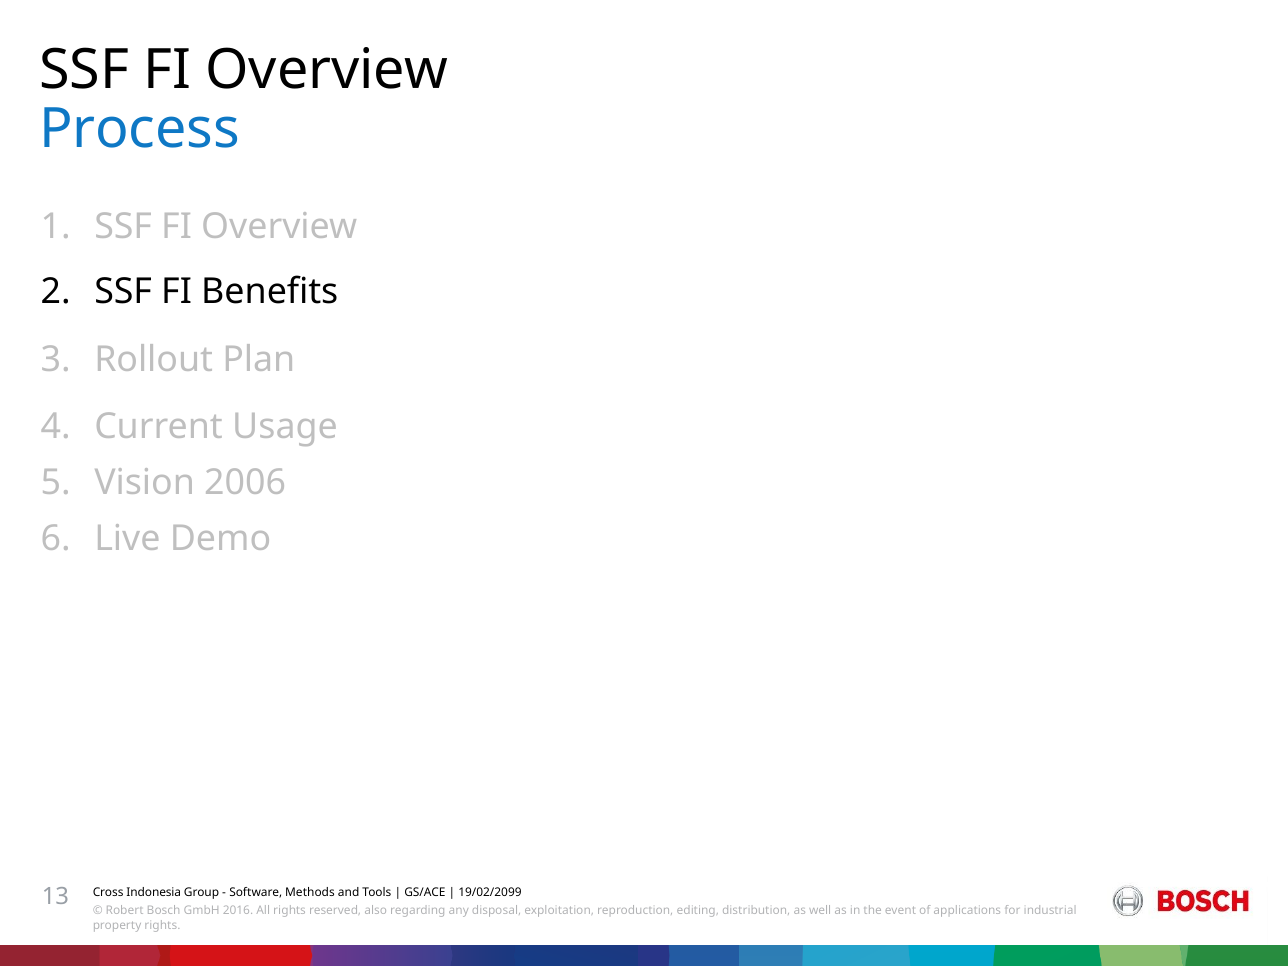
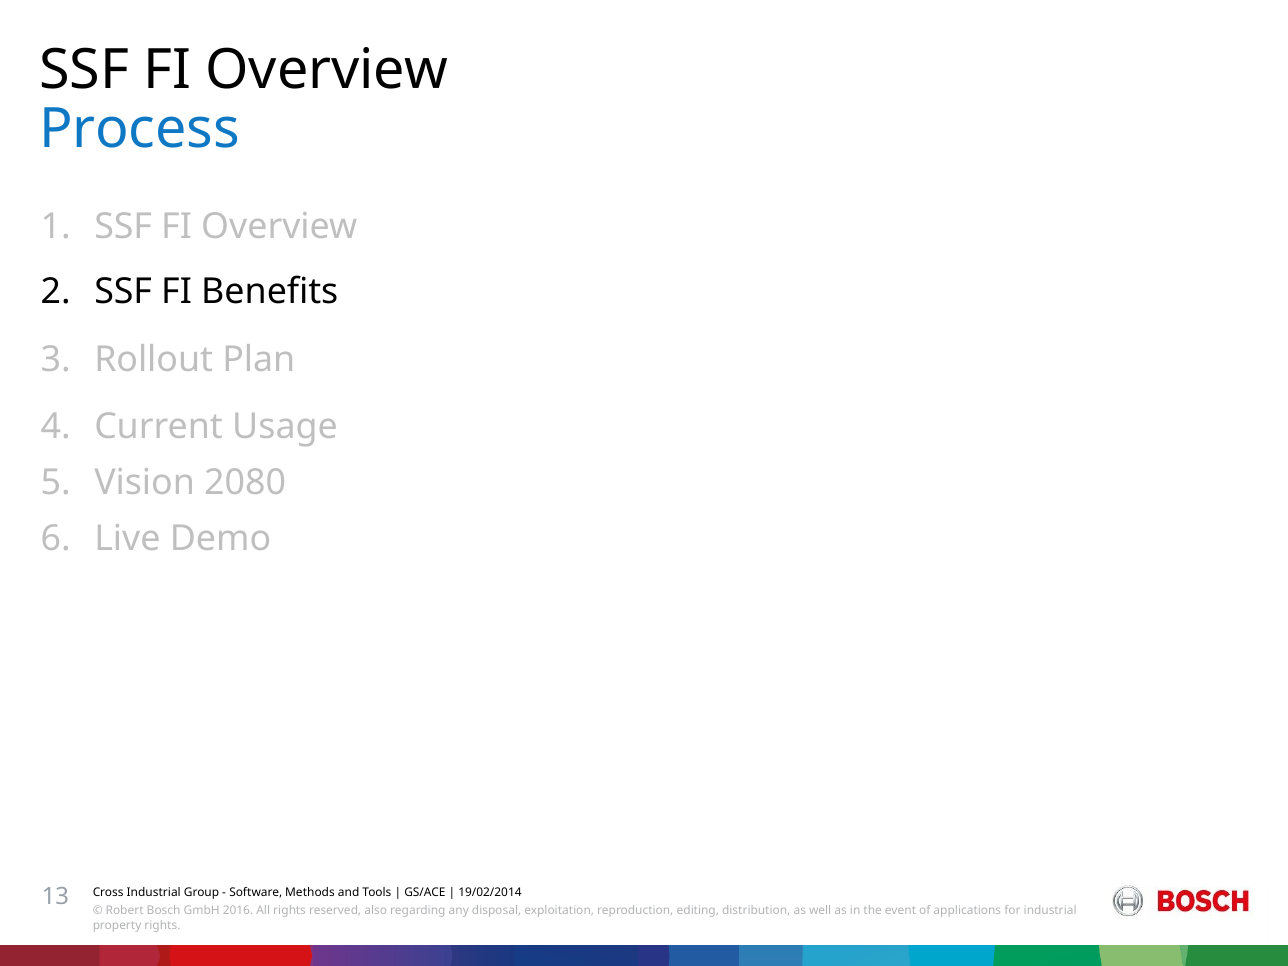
2006: 2006 -> 2080
Cross Indonesia: Indonesia -> Industrial
19/02/2099: 19/02/2099 -> 19/02/2014
